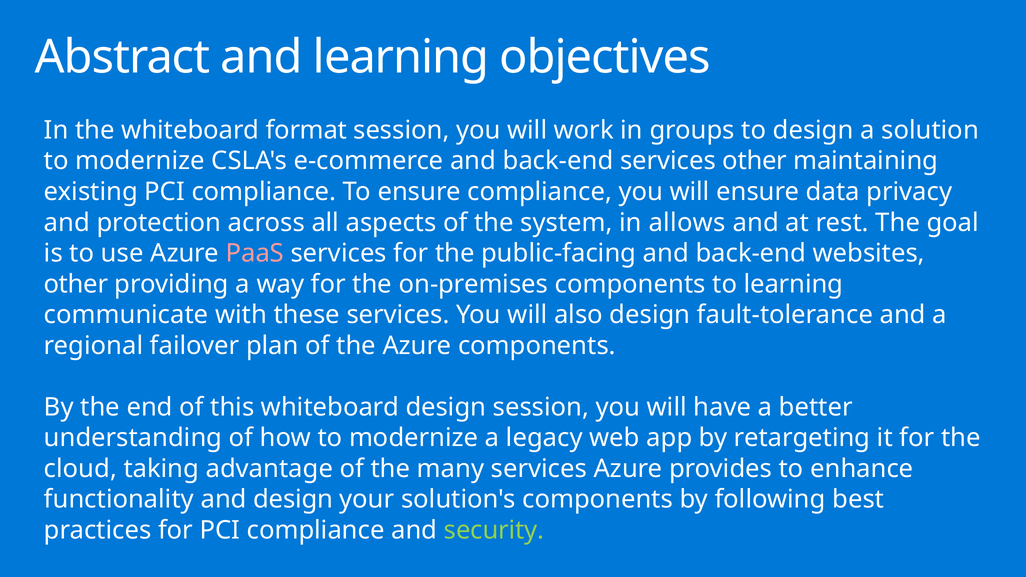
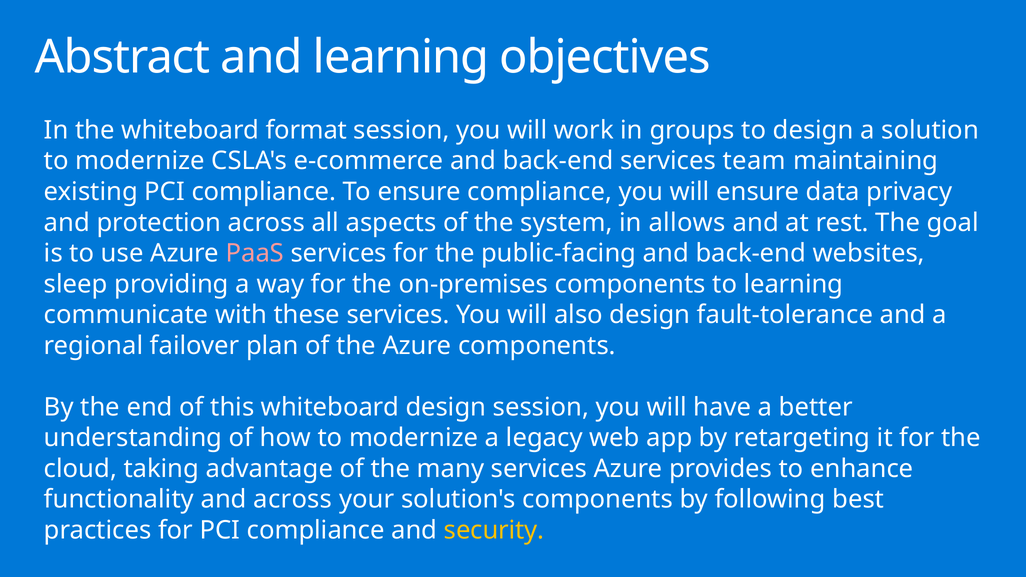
services other: other -> team
other at (76, 284): other -> sleep
and design: design -> across
security colour: light green -> yellow
